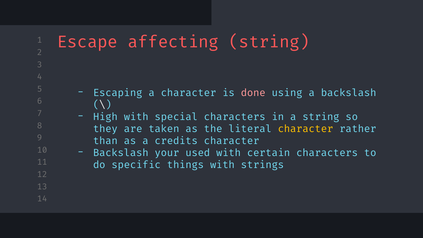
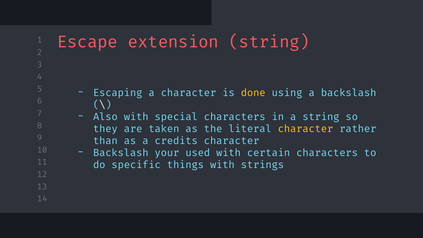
affecting: affecting -> extension
done colour: pink -> yellow
High: High -> Also
